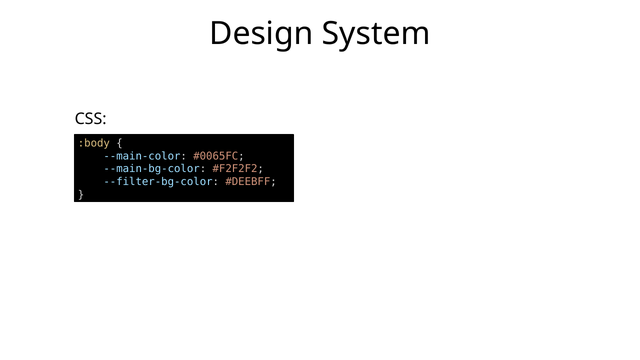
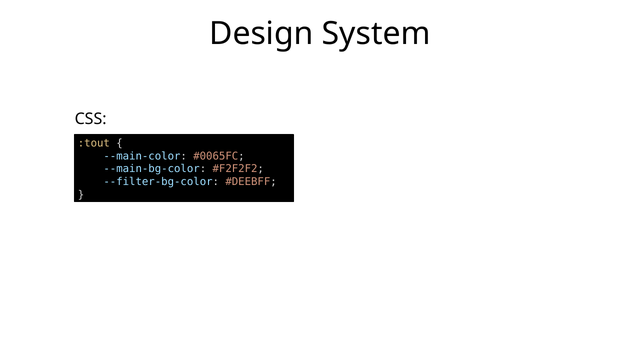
:body: :body -> :tout
